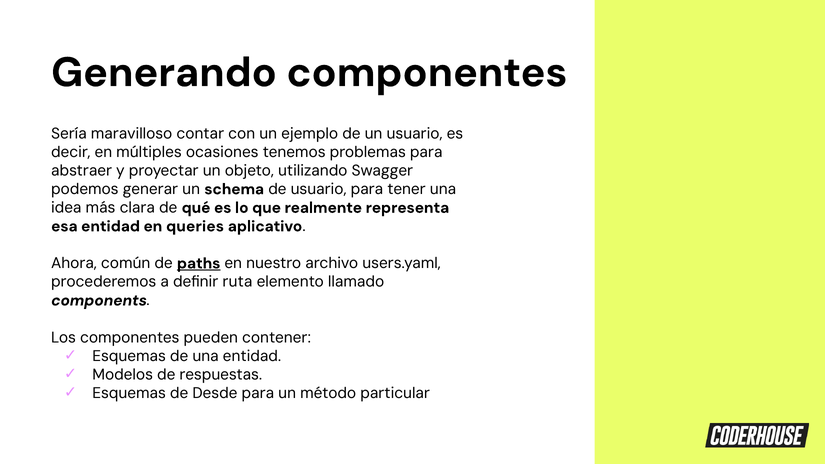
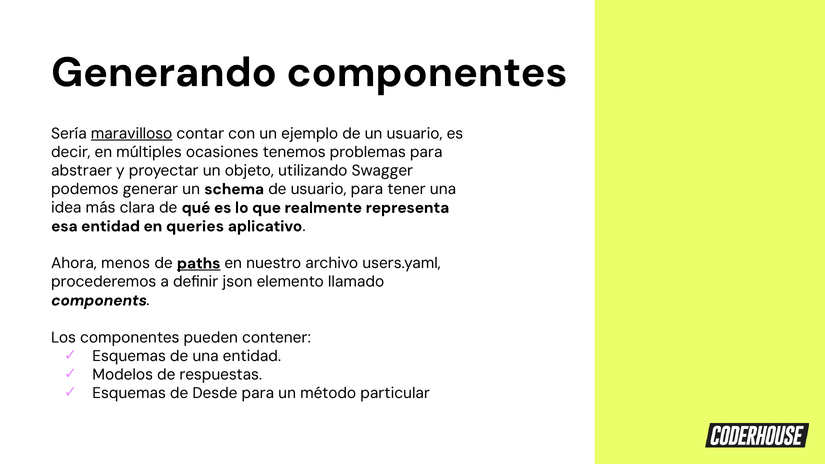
maravilloso underline: none -> present
común: común -> menos
ruta: ruta -> json
